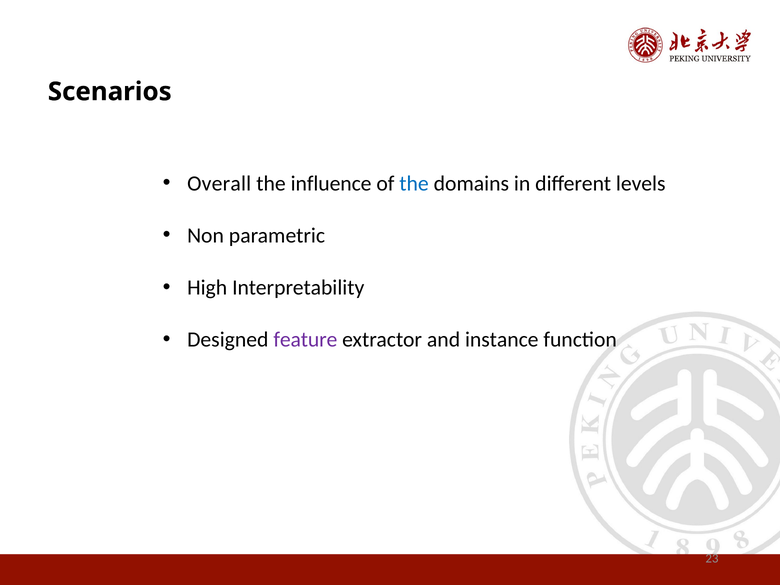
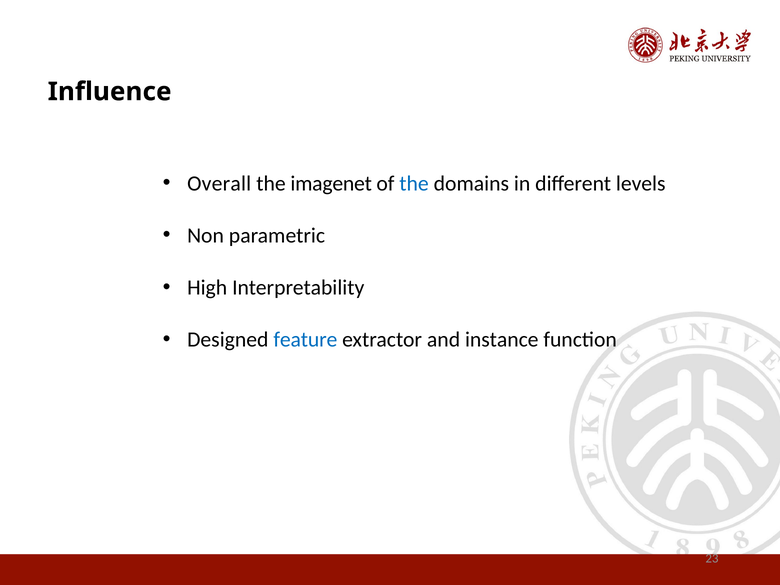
Scenarios: Scenarios -> Influence
influence: influence -> imagenet
feature colour: purple -> blue
